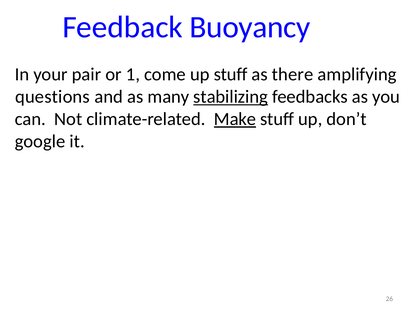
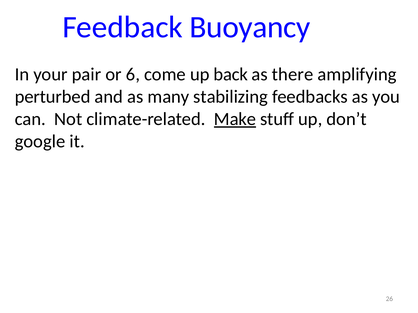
1: 1 -> 6
up stuff: stuff -> back
questions: questions -> perturbed
stabilizing underline: present -> none
